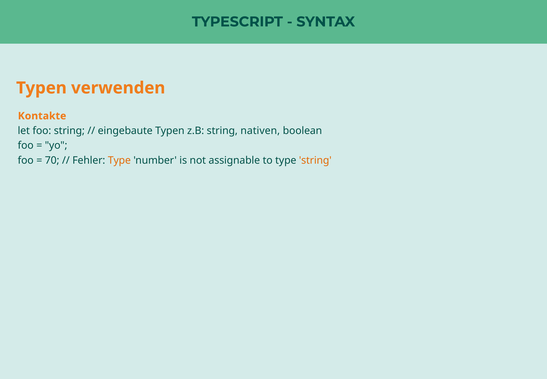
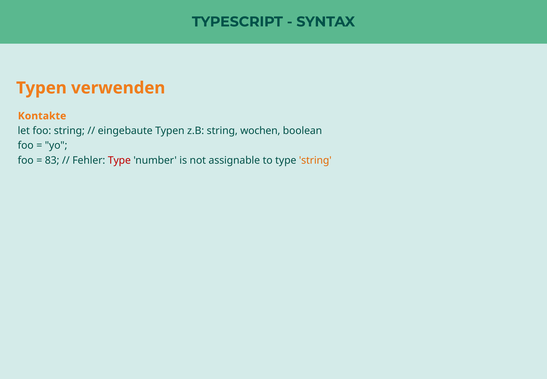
nativen: nativen -> wochen
70: 70 -> 83
Type at (119, 160) colour: orange -> red
